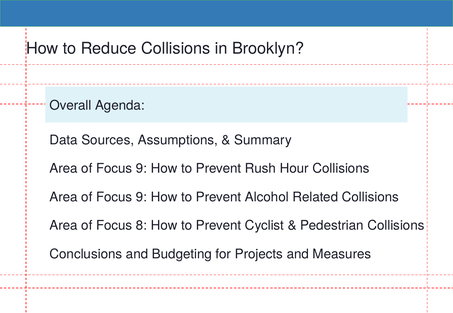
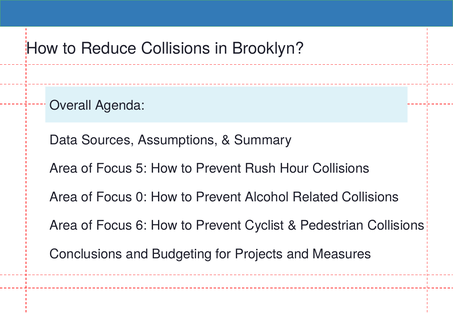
9 at (142, 169): 9 -> 5
9 at (142, 197): 9 -> 0
8: 8 -> 6
